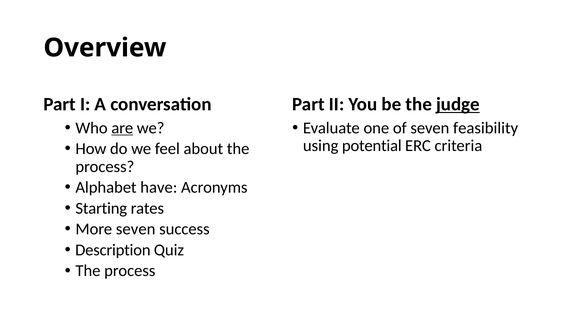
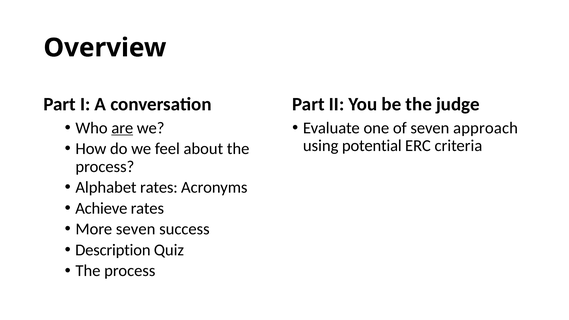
judge underline: present -> none
feasibility: feasibility -> approach
Alphabet have: have -> rates
Starting: Starting -> Achieve
